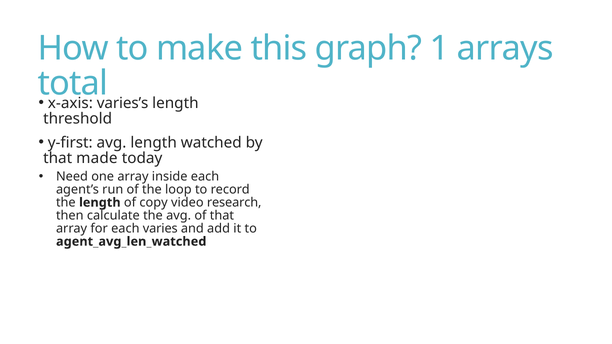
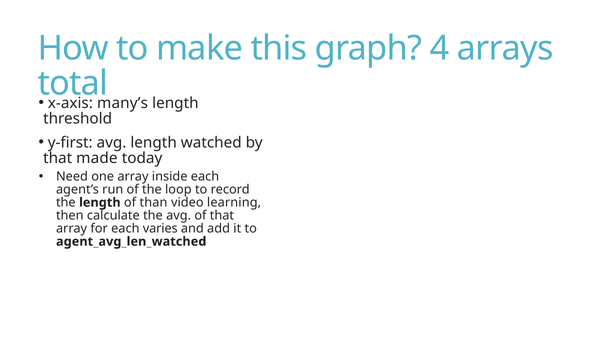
1: 1 -> 4
varies’s: varies’s -> many’s
copy: copy -> than
research: research -> learning
